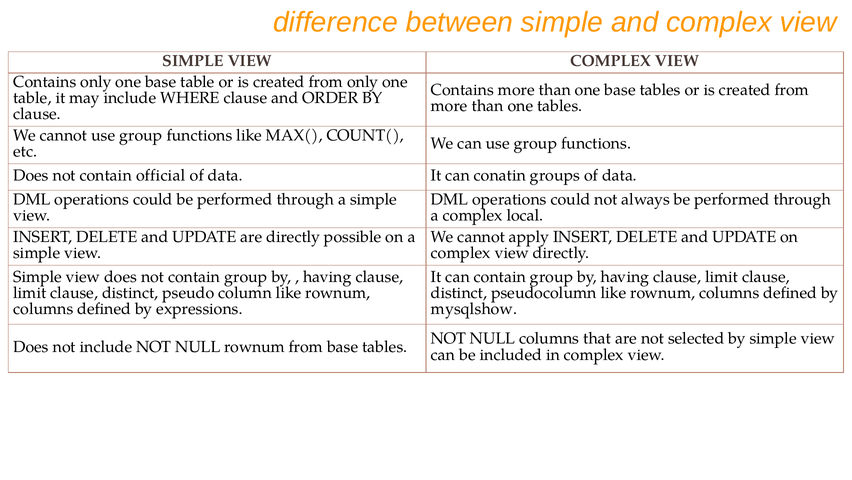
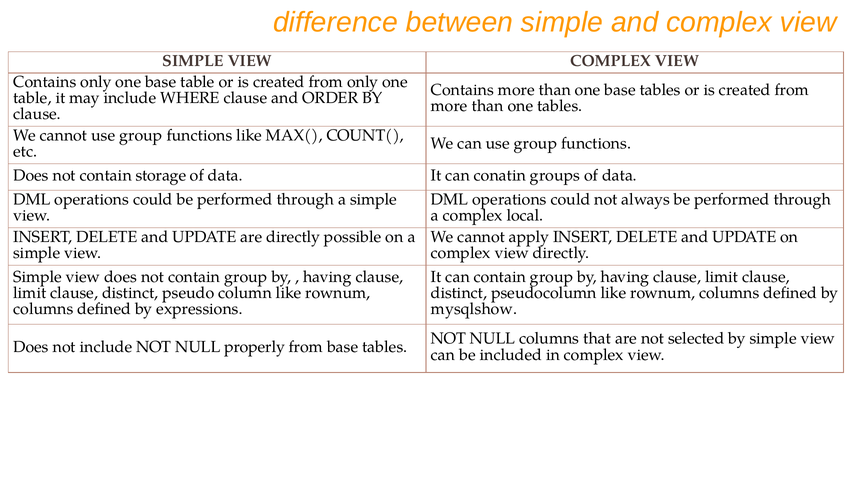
official: official -> storage
NULL rownum: rownum -> properly
